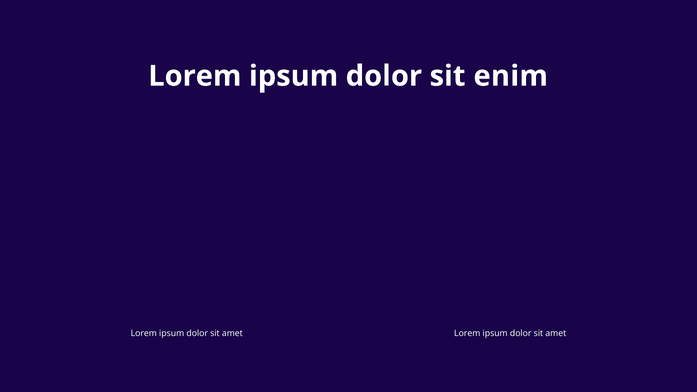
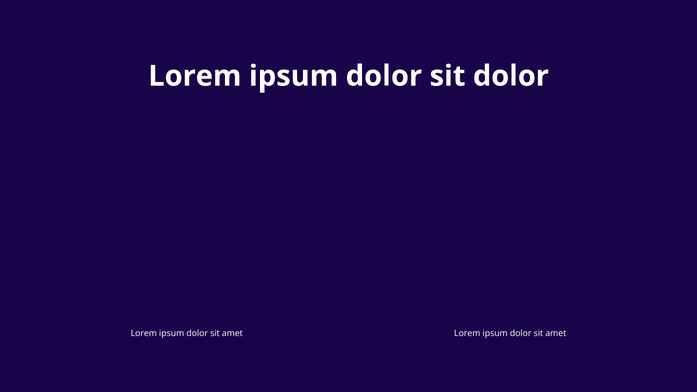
sit enim: enim -> dolor
